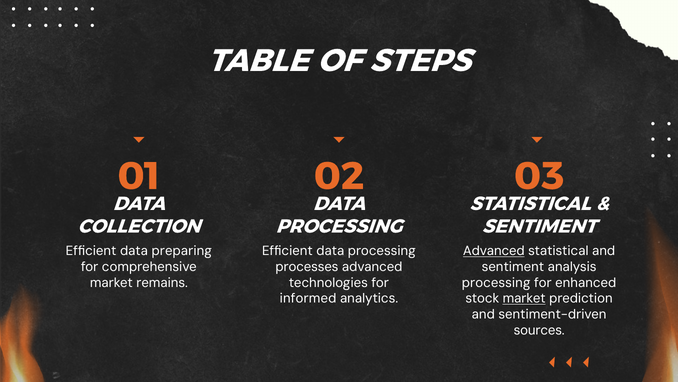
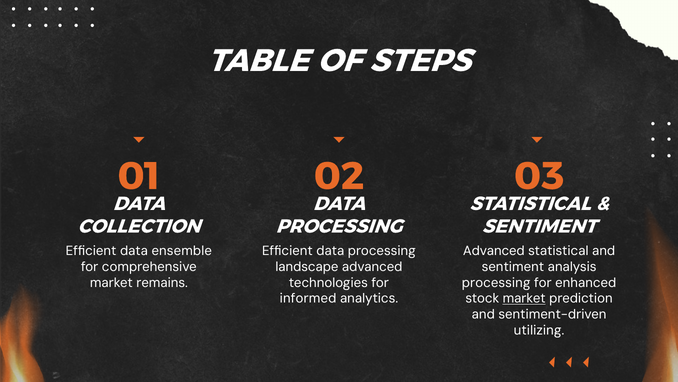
preparing: preparing -> ensemble
Advanced at (494, 251) underline: present -> none
processes: processes -> landscape
sources: sources -> utilizing
